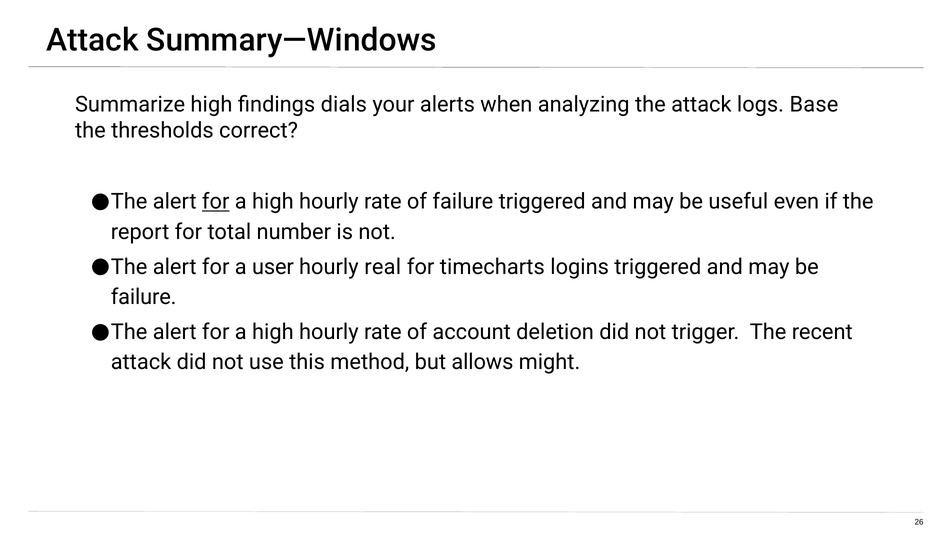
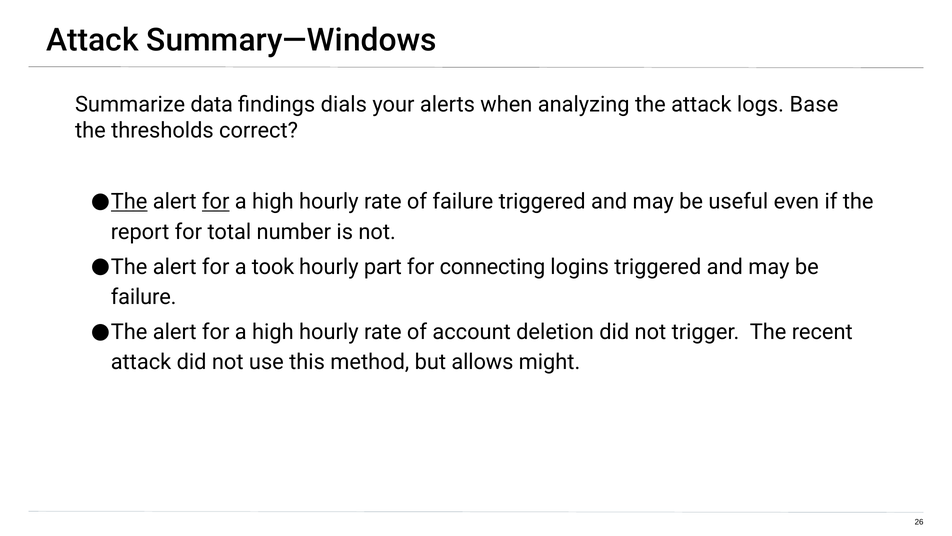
Summarize high: high -> data
The at (129, 202) underline: none -> present
user: user -> took
real: real -> part
timecharts: timecharts -> connecting
